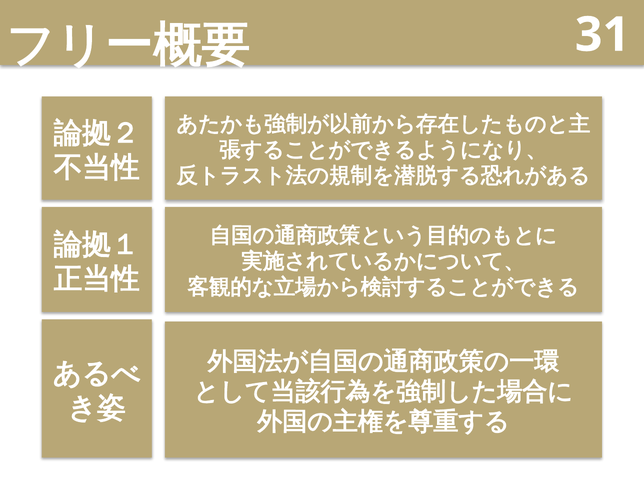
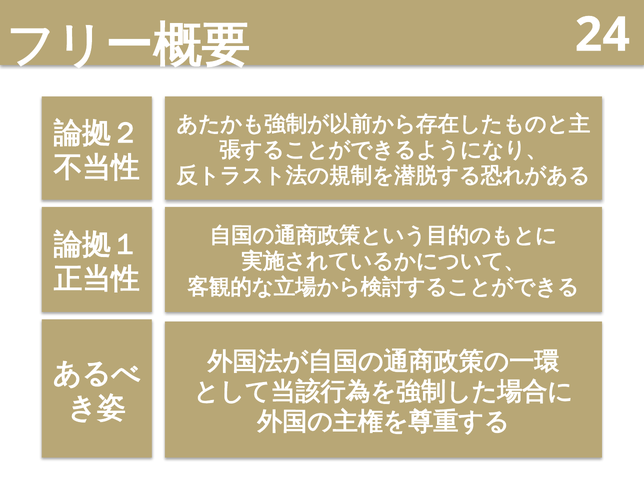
31: 31 -> 24
